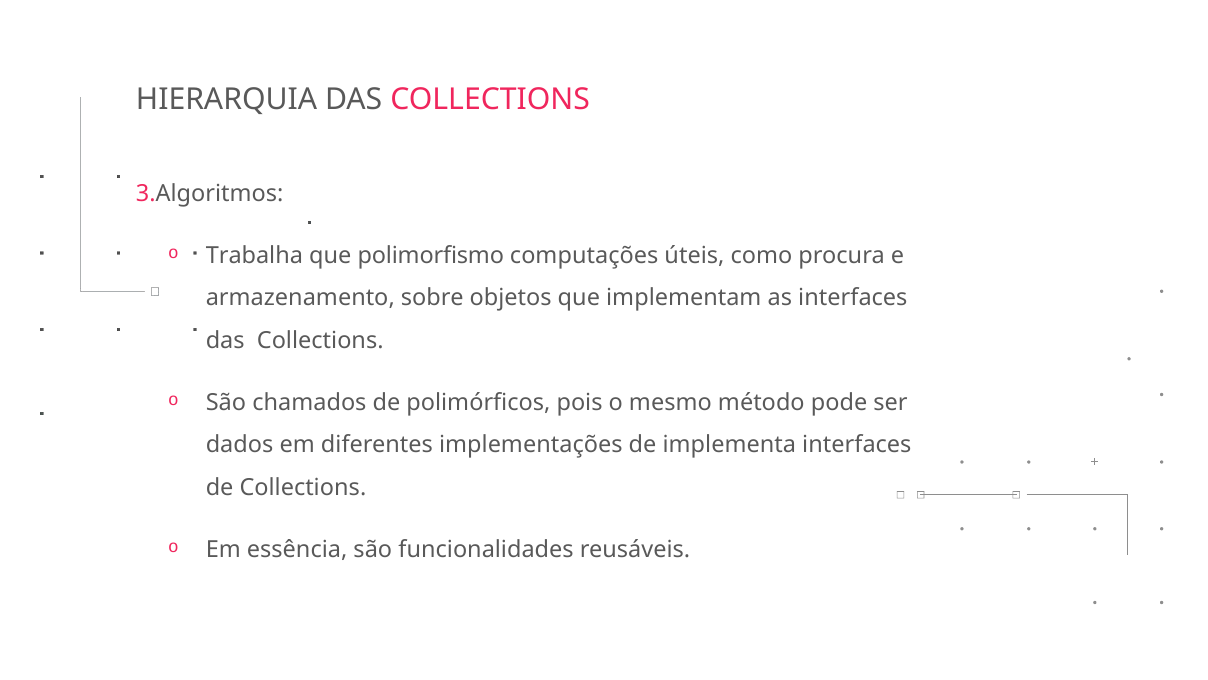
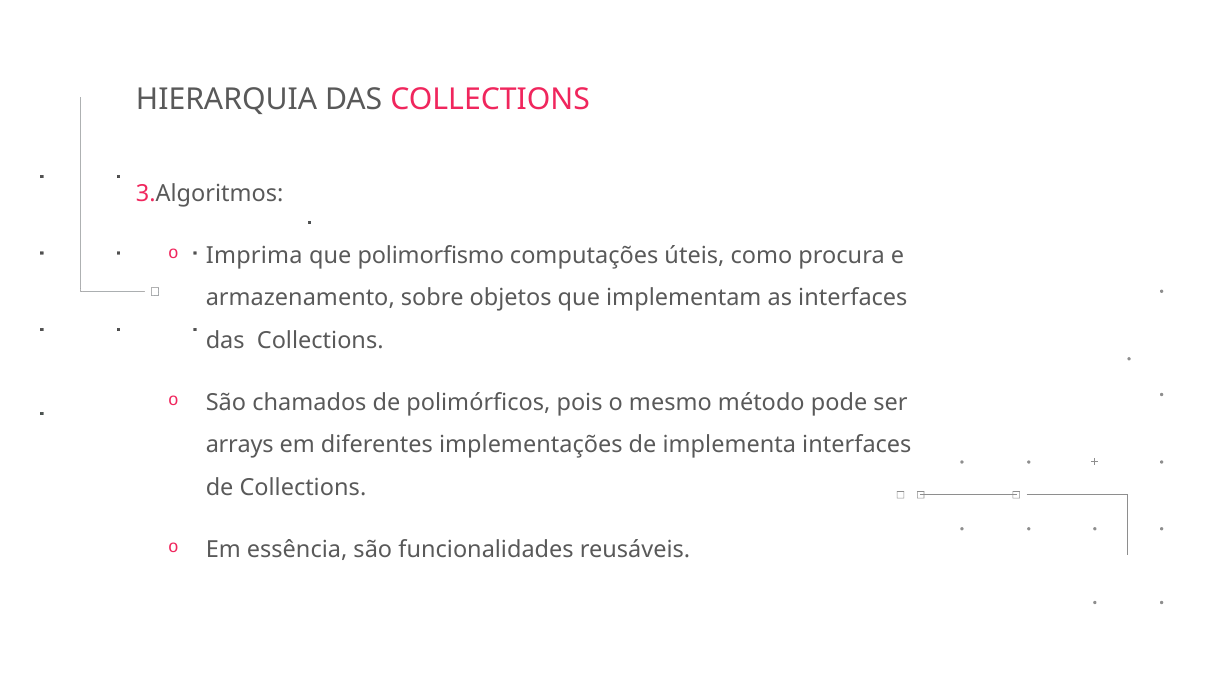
Trabalha: Trabalha -> Imprima
dados: dados -> arrays
